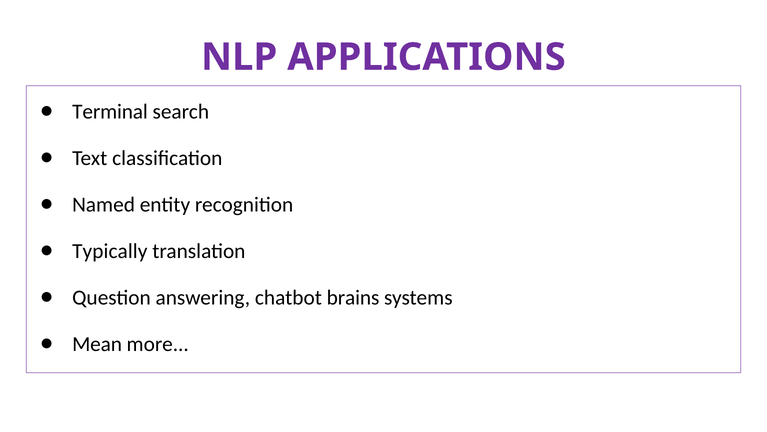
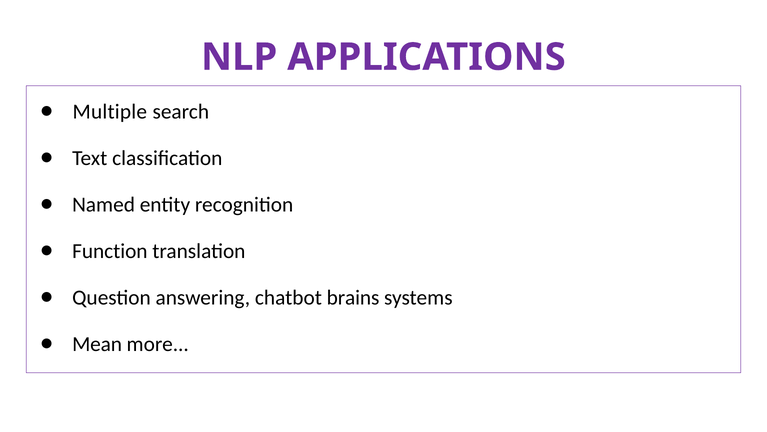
Terminal: Terminal -> Multiple
Typically: Typically -> Function
